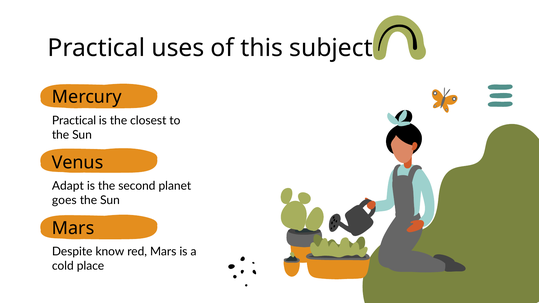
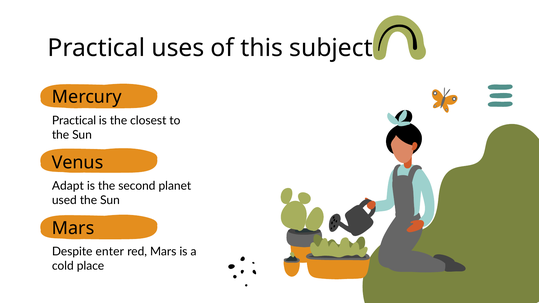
goes: goes -> used
know: know -> enter
